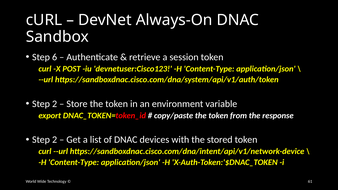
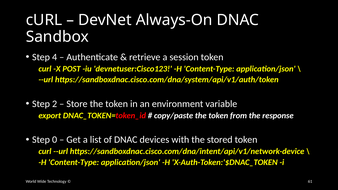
6: 6 -> 4
2 at (55, 140): 2 -> 0
